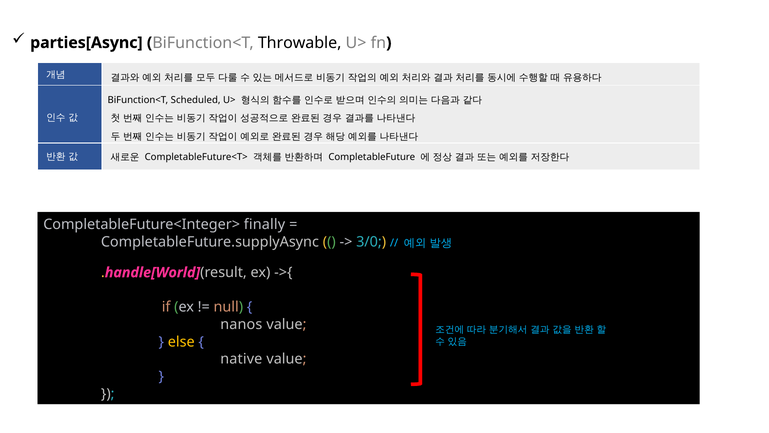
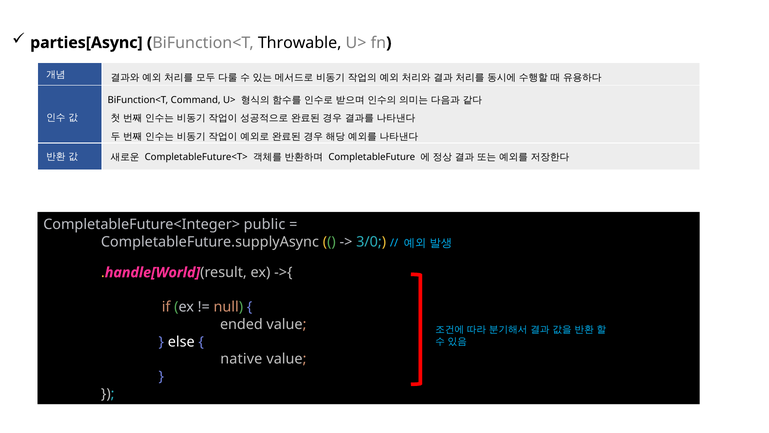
Scheduled: Scheduled -> Command
finally: finally -> public
nanos: nanos -> ended
else colour: yellow -> white
